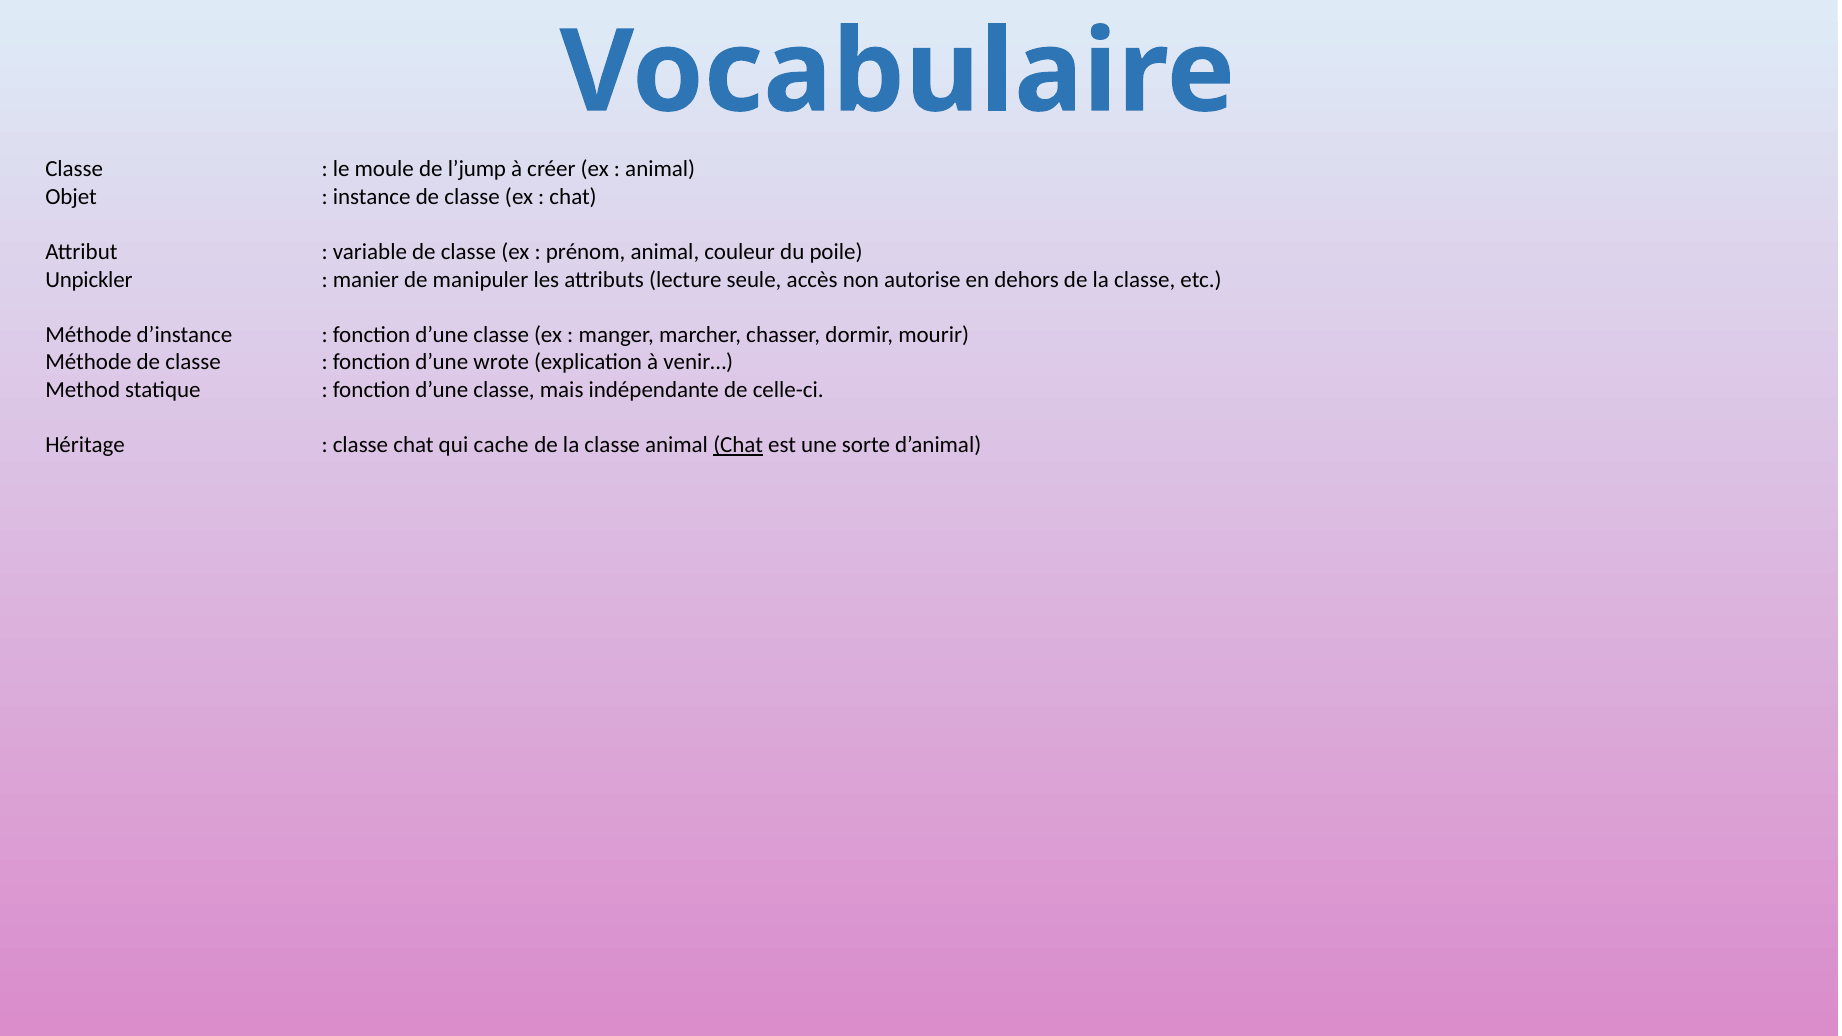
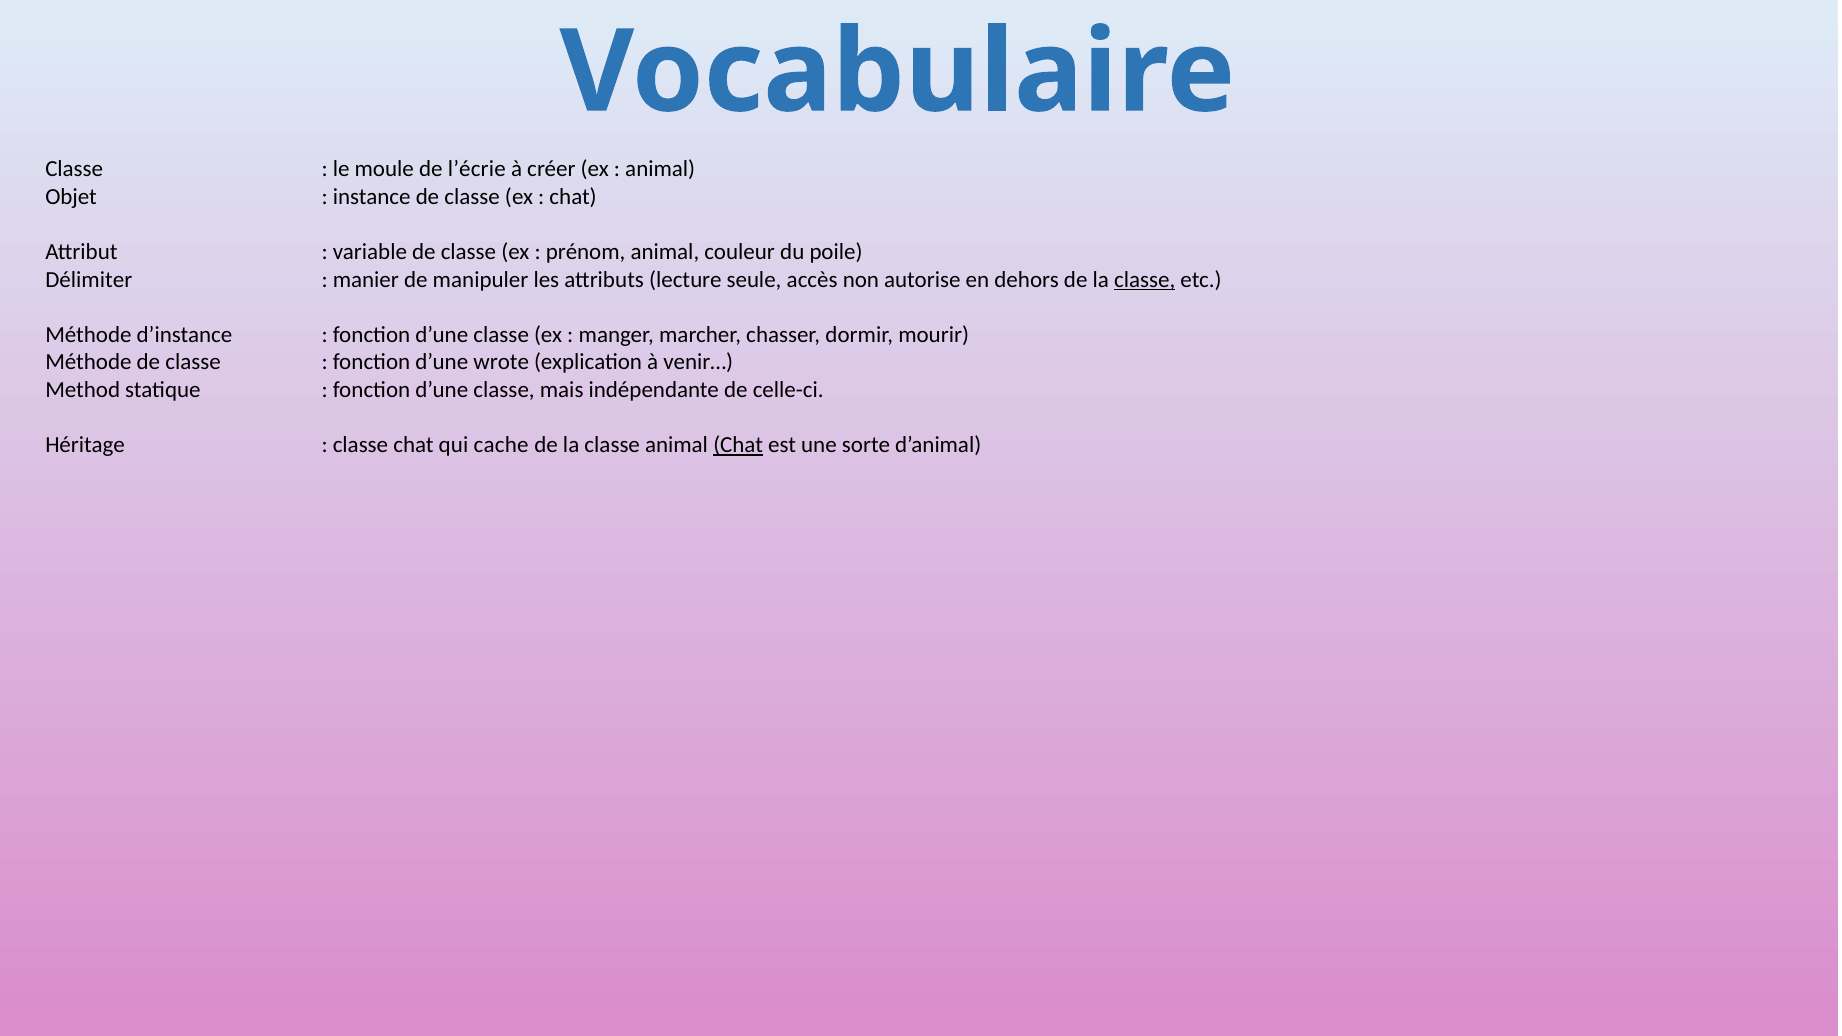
l’jump: l’jump -> l’écrie
Unpickler: Unpickler -> Délimiter
classe at (1145, 279) underline: none -> present
